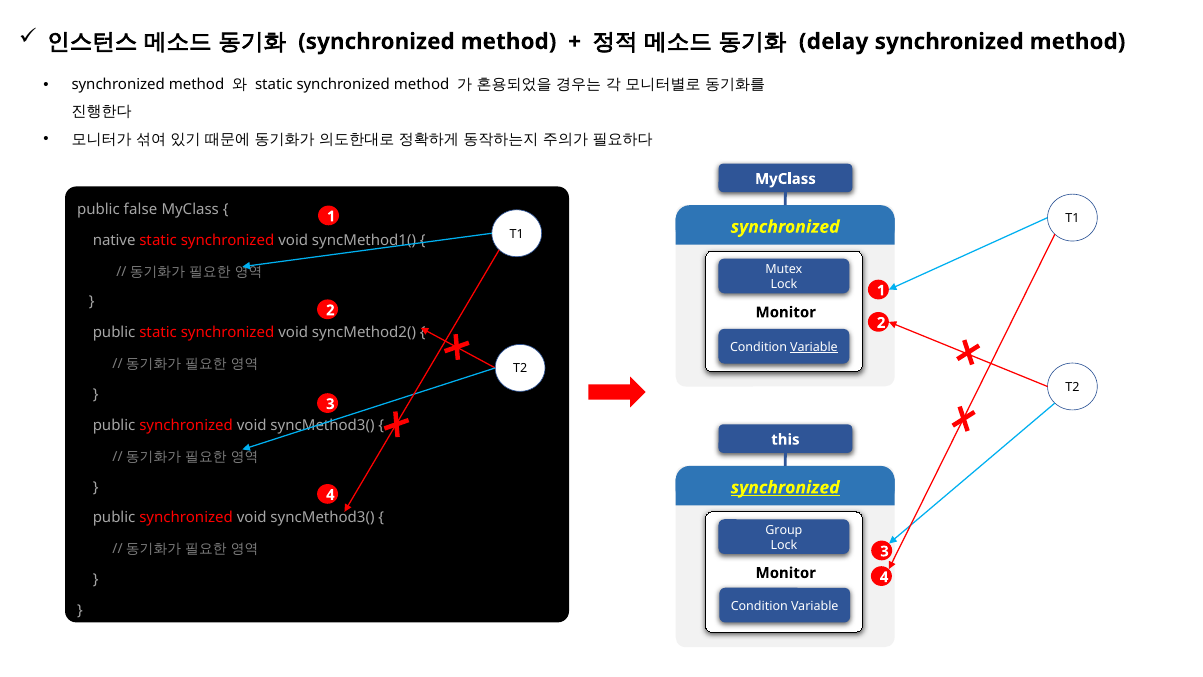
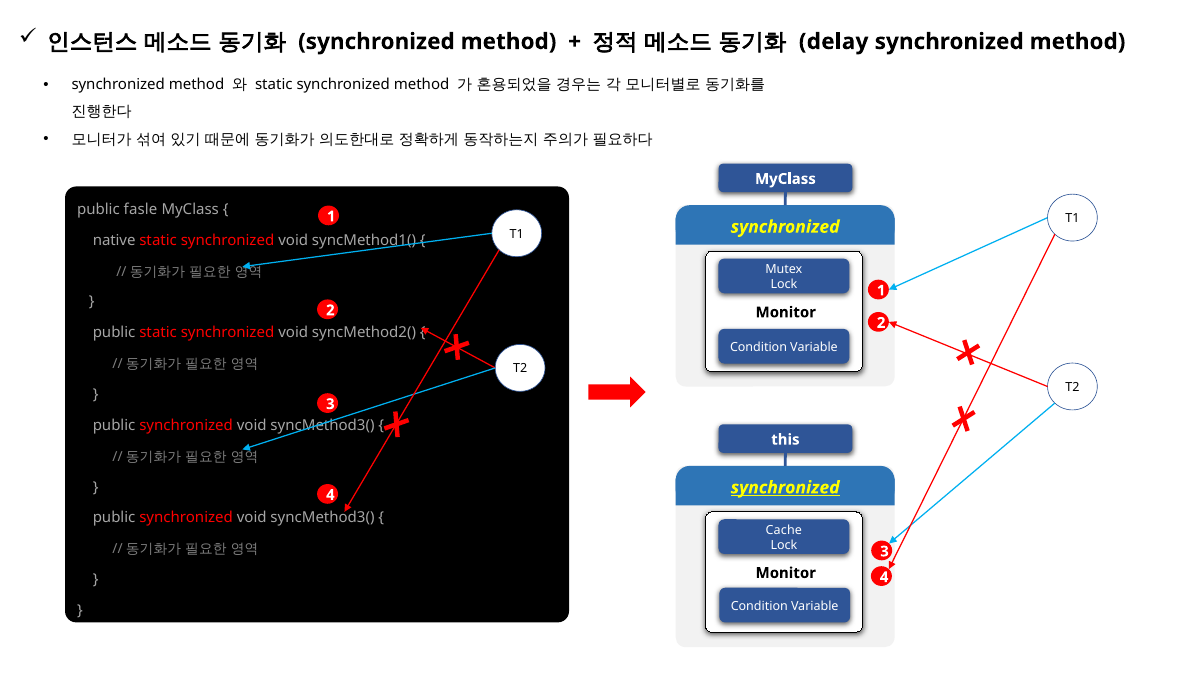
false: false -> fasle
Variable at (814, 347) underline: present -> none
Group: Group -> Cache
